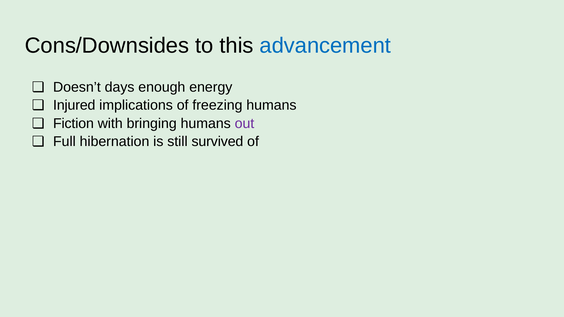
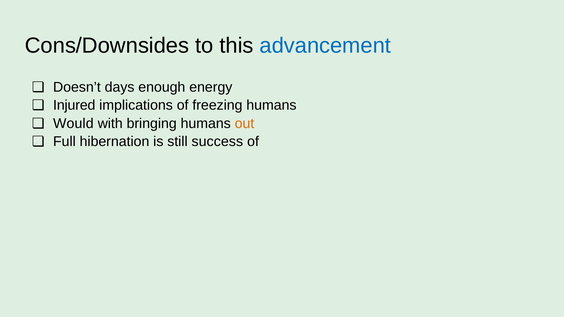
Fiction: Fiction -> Would
out colour: purple -> orange
survived: survived -> success
